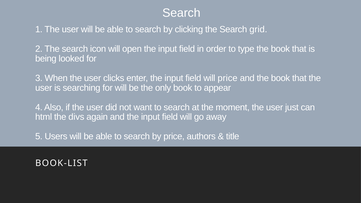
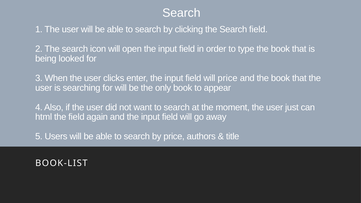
Search grid: grid -> field
the divs: divs -> field
